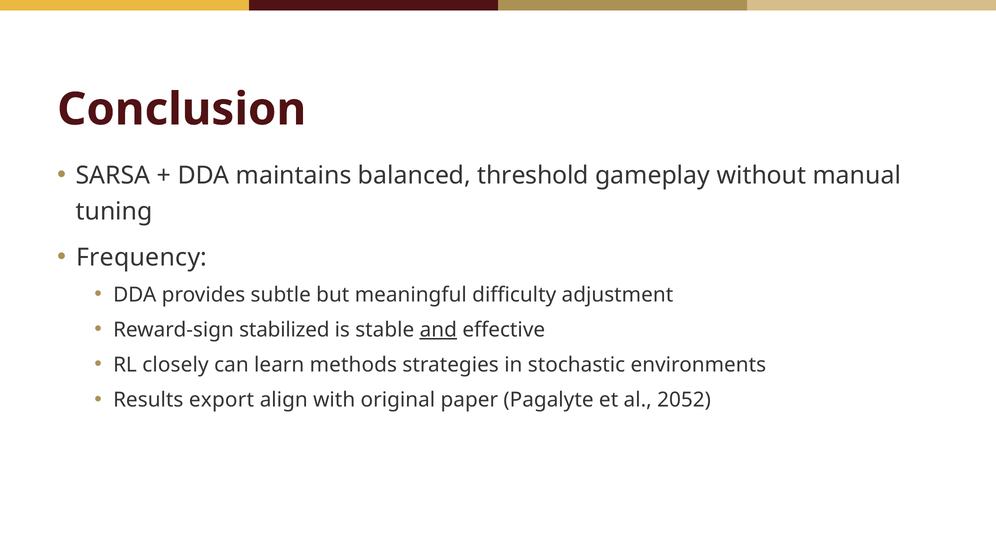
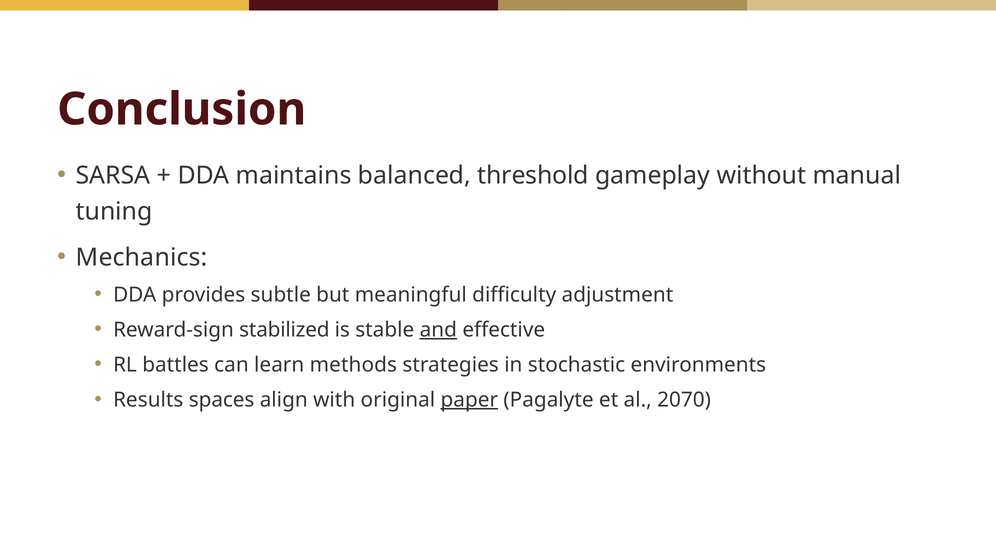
Frequency: Frequency -> Mechanics
closely: closely -> battles
export: export -> spaces
paper underline: none -> present
2052: 2052 -> 2070
